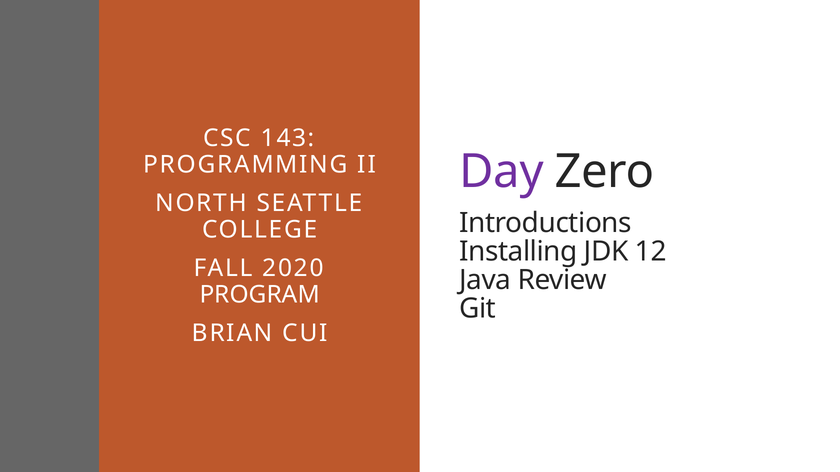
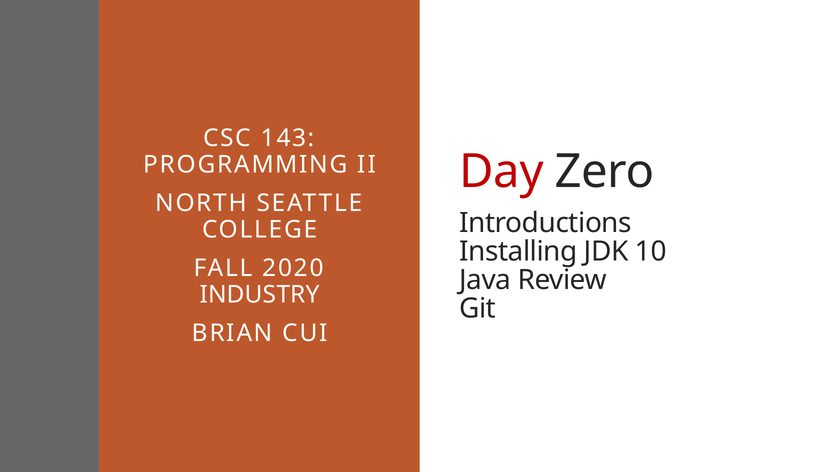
Day colour: purple -> red
12: 12 -> 10
PROGRAM: PROGRAM -> INDUSTRY
